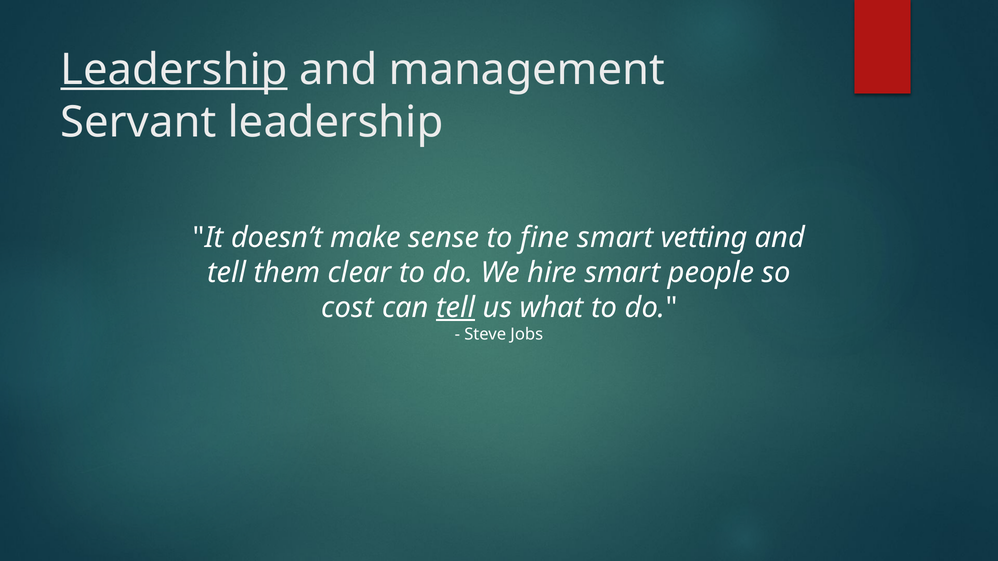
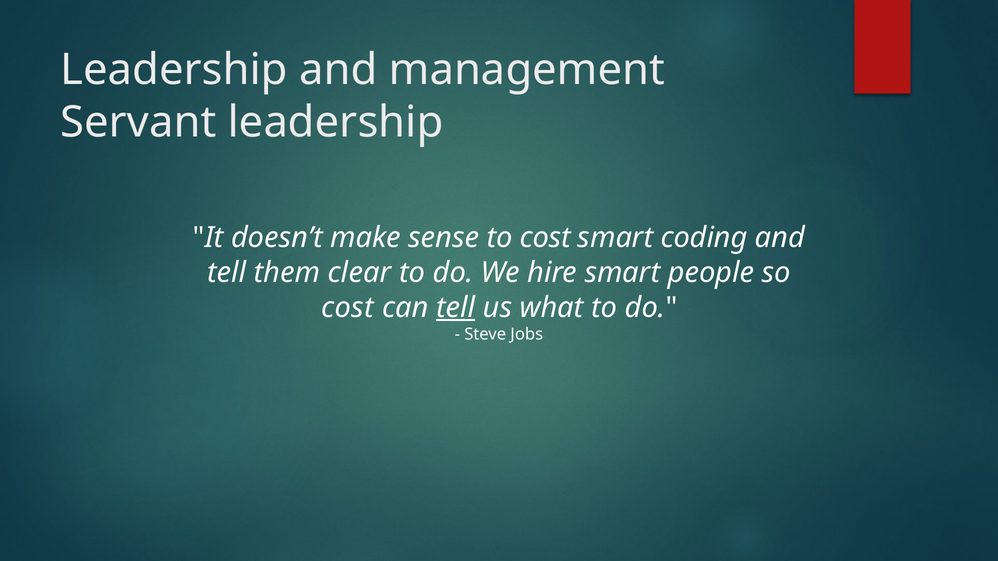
Leadership at (174, 70) underline: present -> none
to fine: fine -> cost
vetting: vetting -> coding
